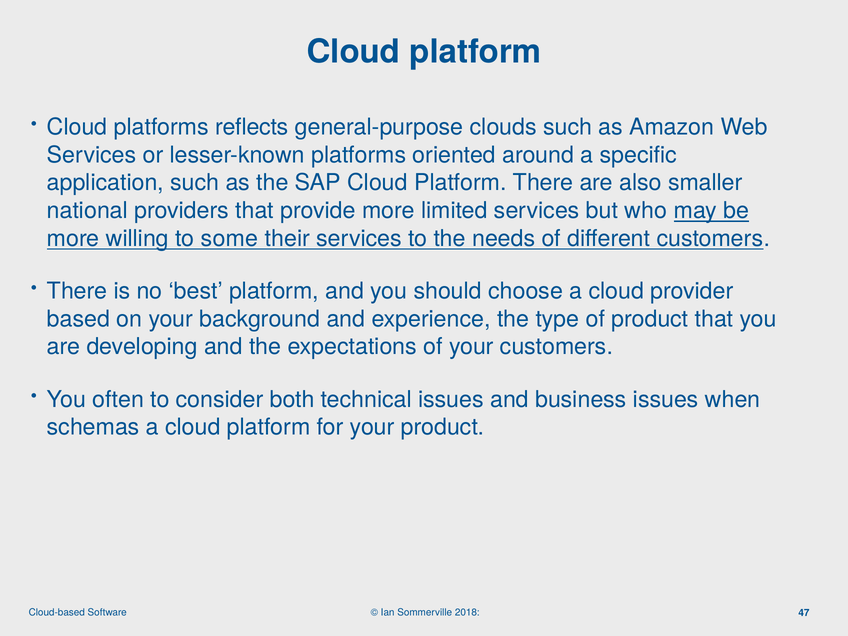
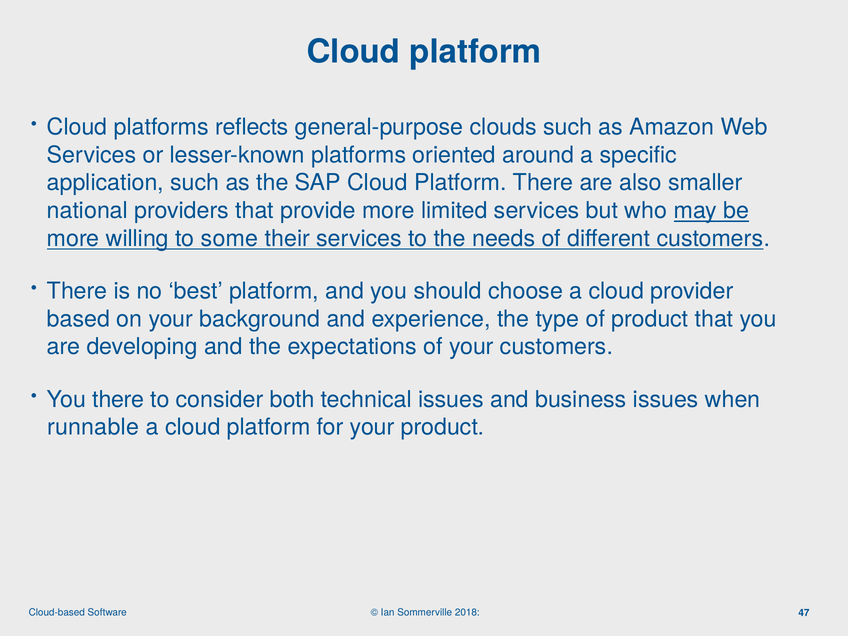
You often: often -> there
schemas: schemas -> runnable
